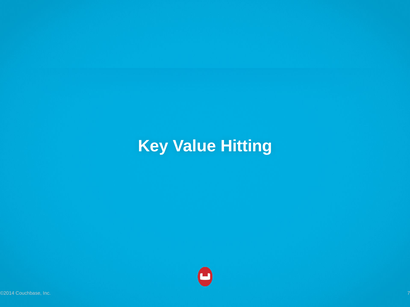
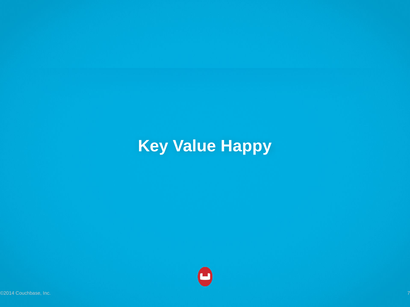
Hitting: Hitting -> Happy
